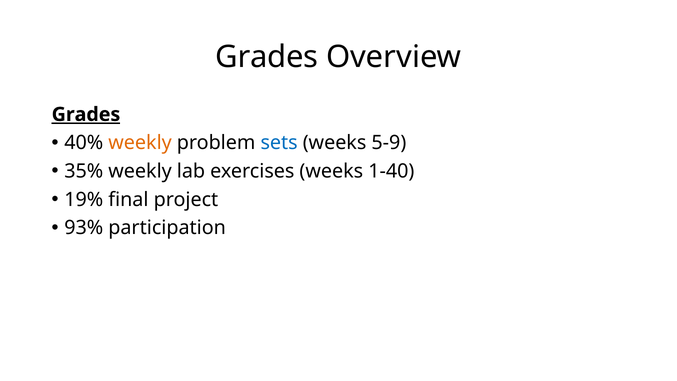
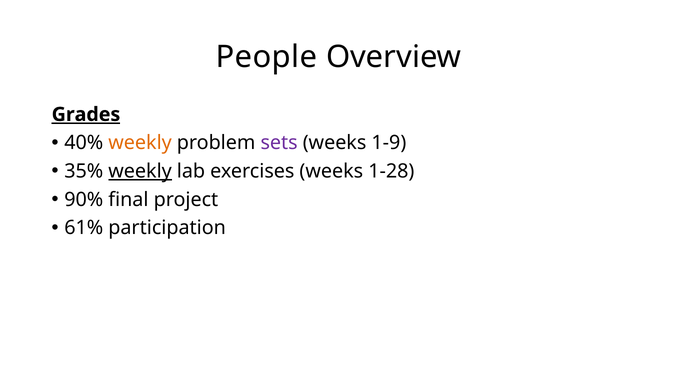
Grades at (267, 57): Grades -> People
sets colour: blue -> purple
5-9: 5-9 -> 1-9
weekly at (140, 171) underline: none -> present
1-40: 1-40 -> 1-28
19%: 19% -> 90%
93%: 93% -> 61%
